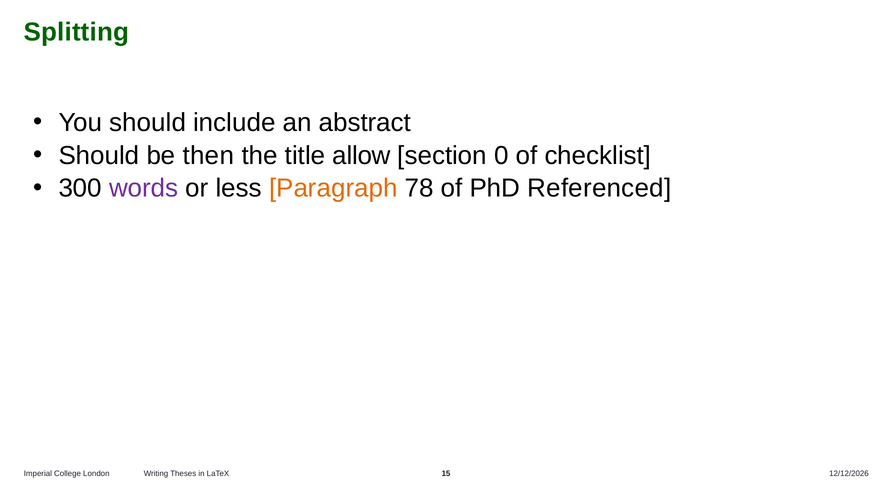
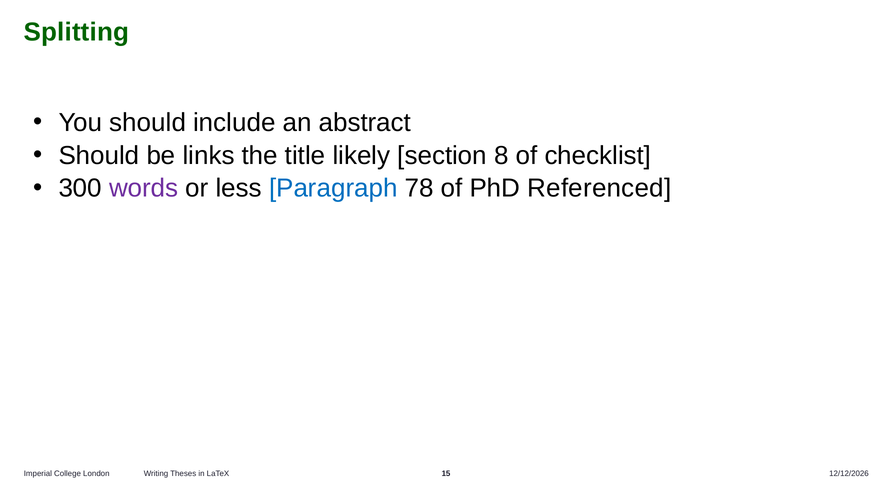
then: then -> links
allow: allow -> likely
0: 0 -> 8
Paragraph colour: orange -> blue
